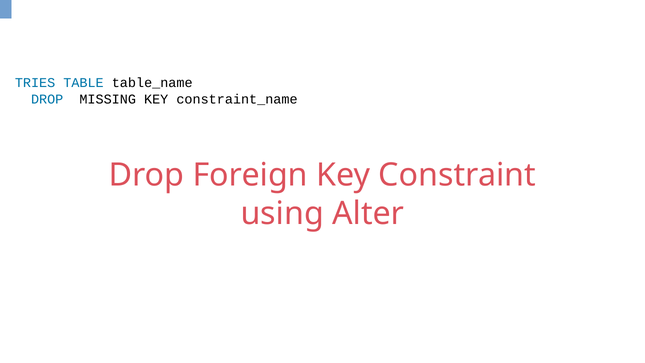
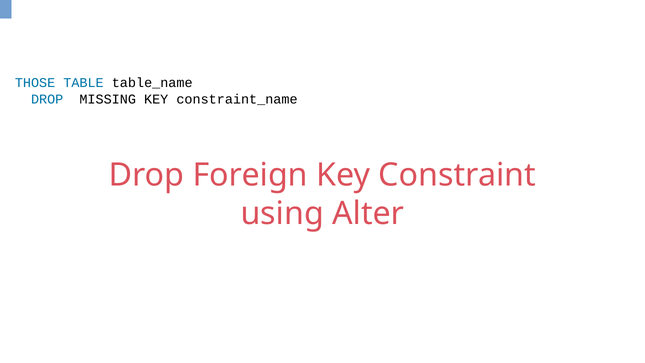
TRIES: TRIES -> THOSE
